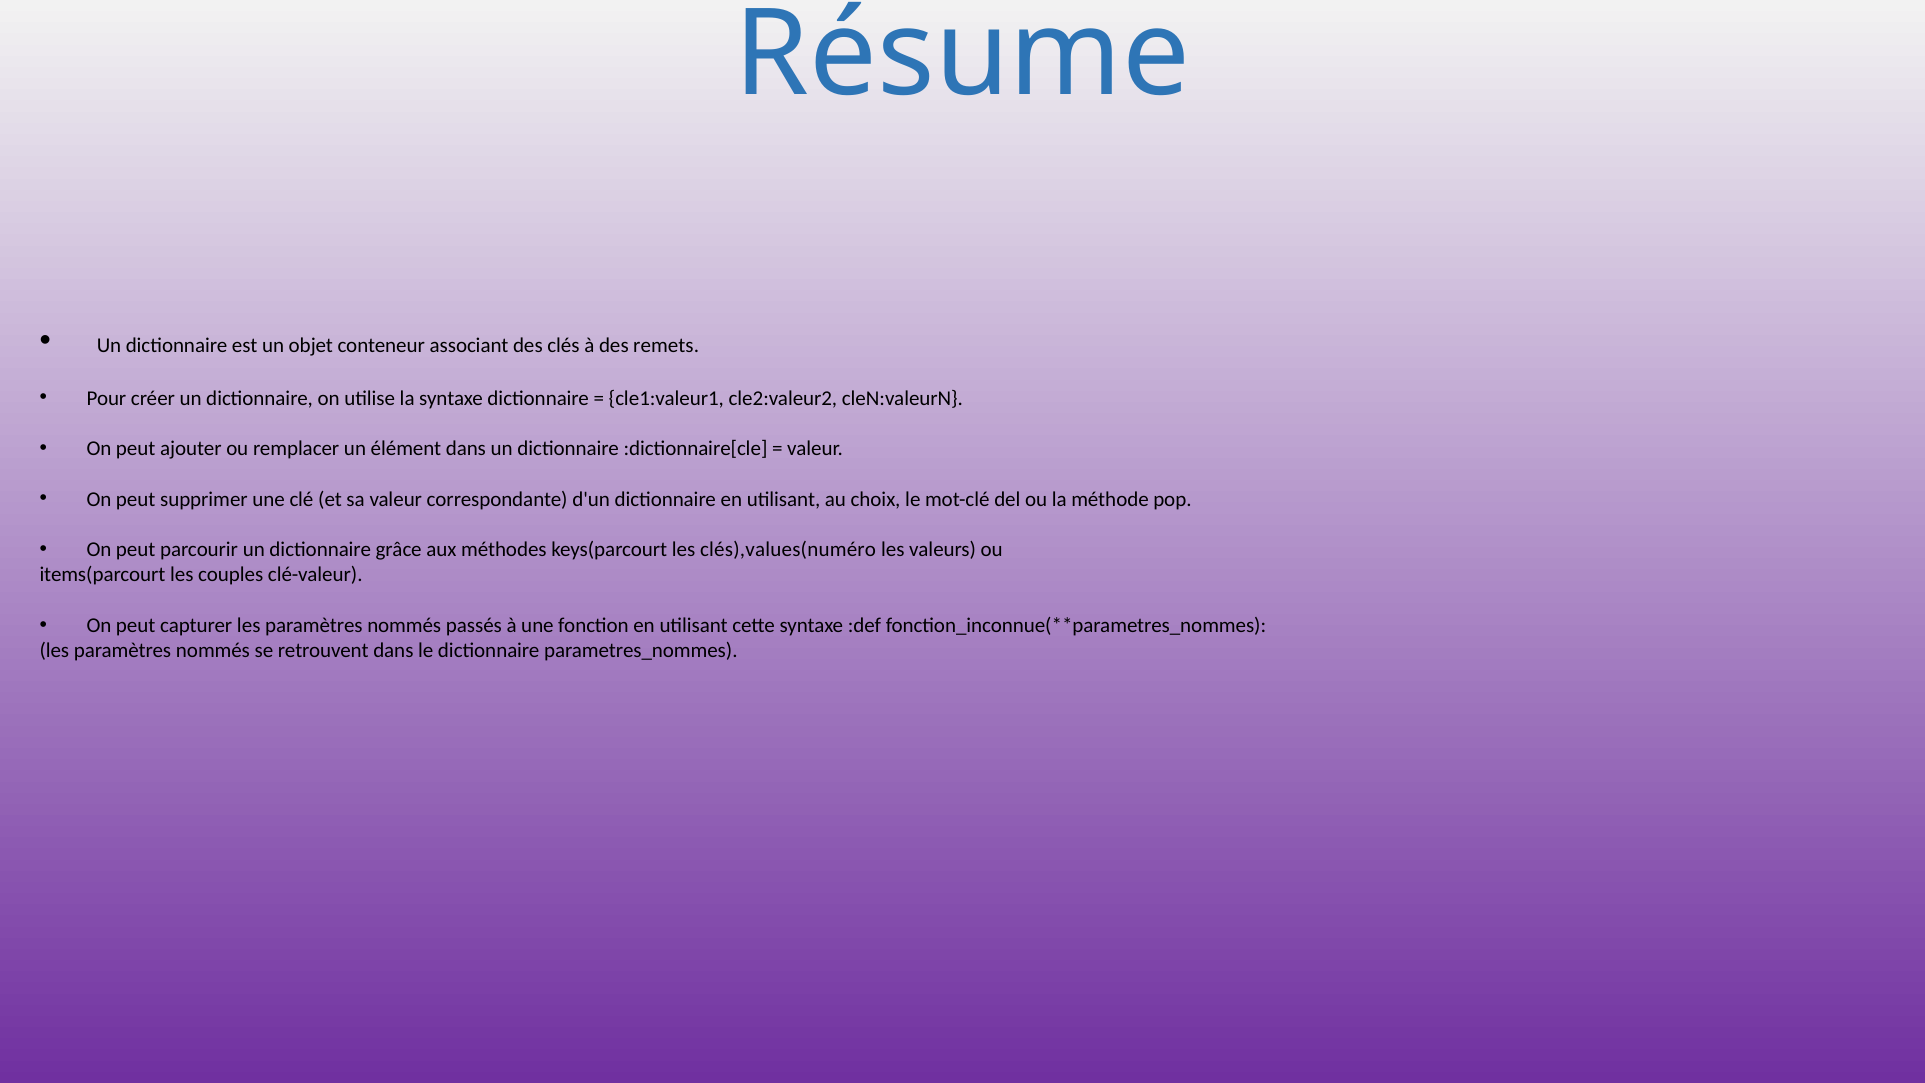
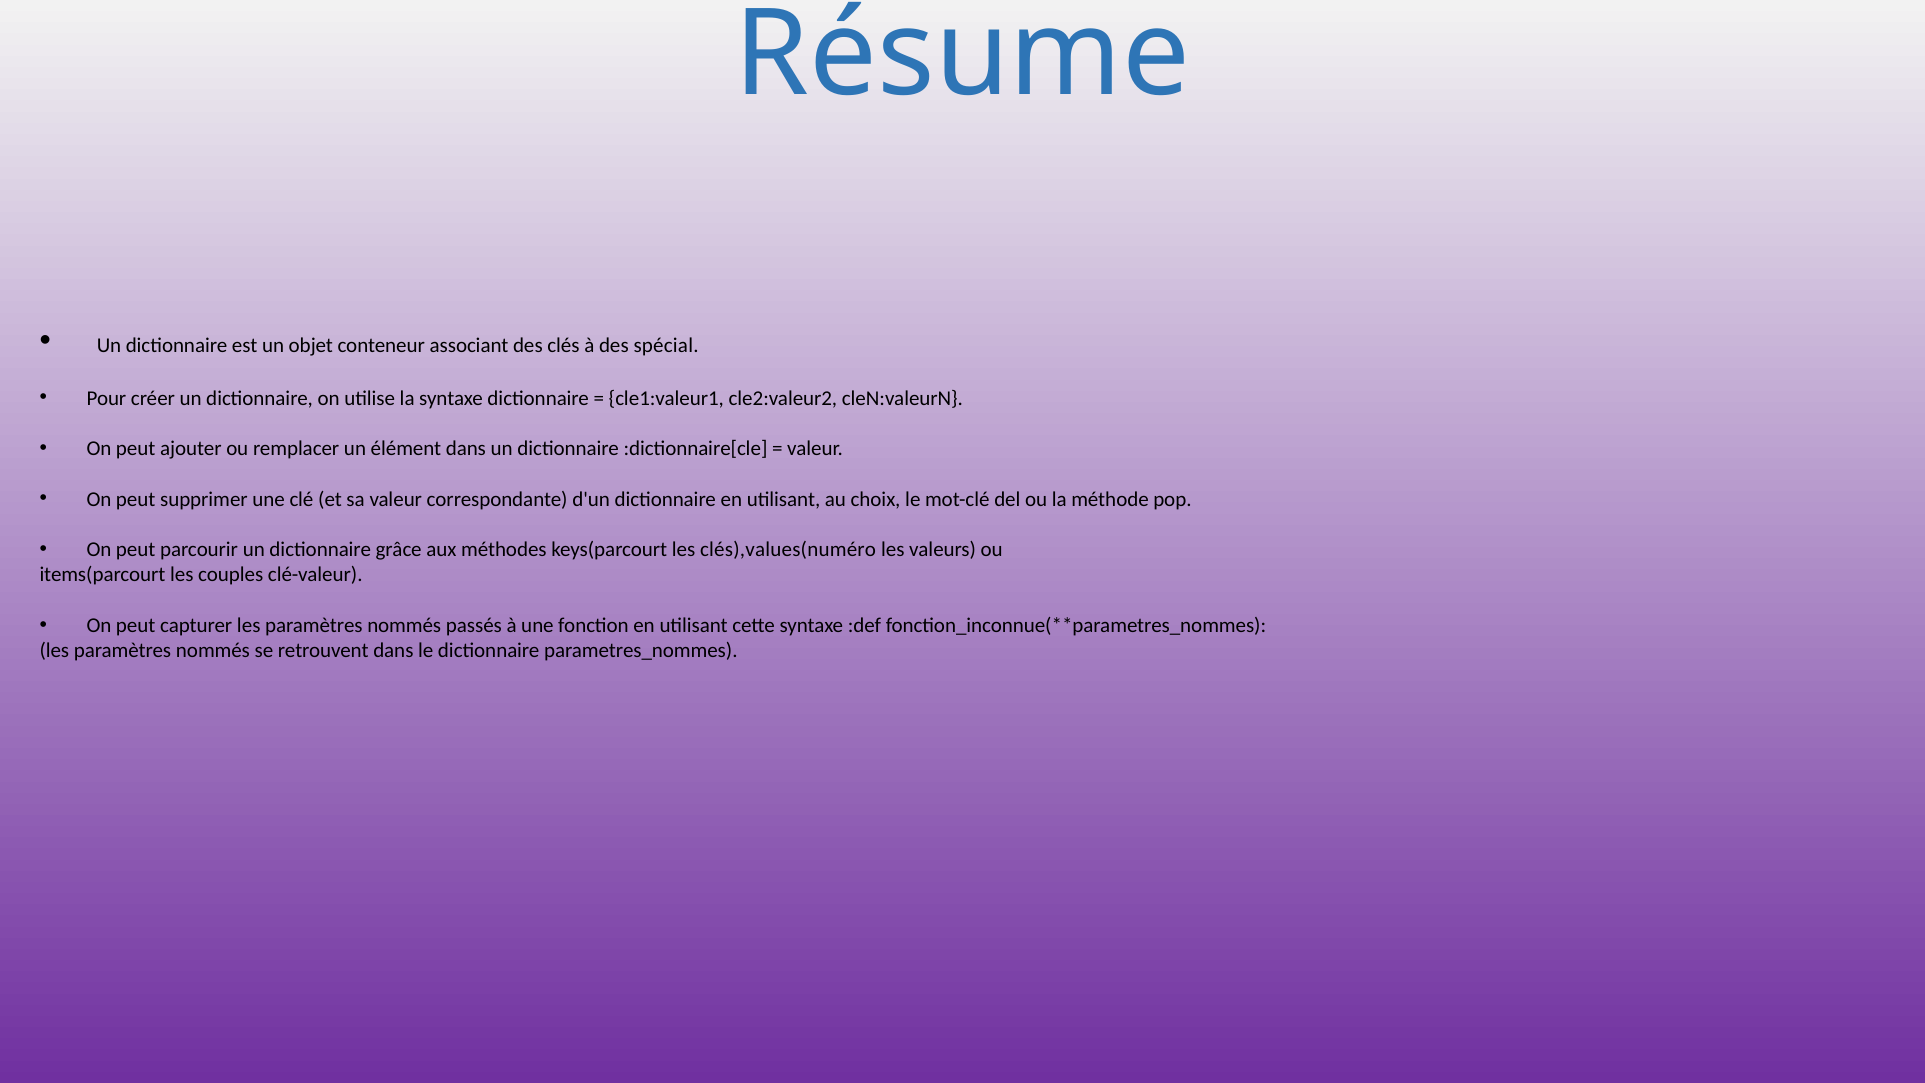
remets: remets -> spécial
